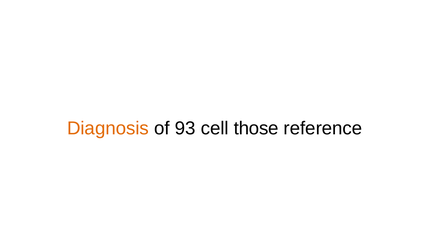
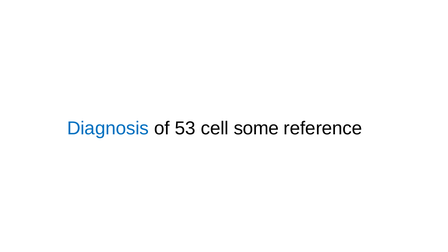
Diagnosis colour: orange -> blue
93: 93 -> 53
those: those -> some
